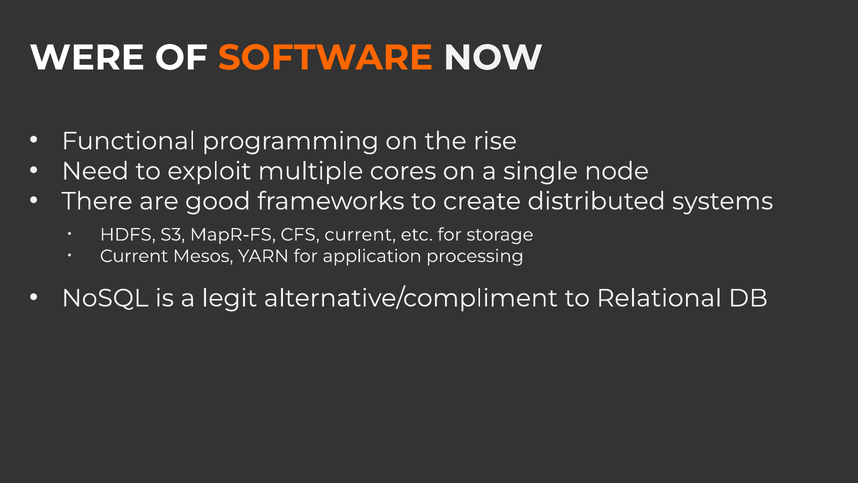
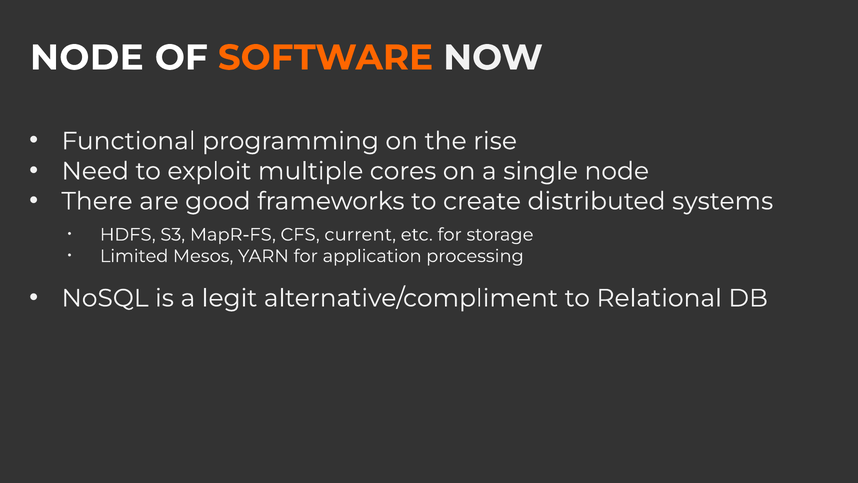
WERE at (87, 58): WERE -> NODE
Current at (134, 256): Current -> Limited
